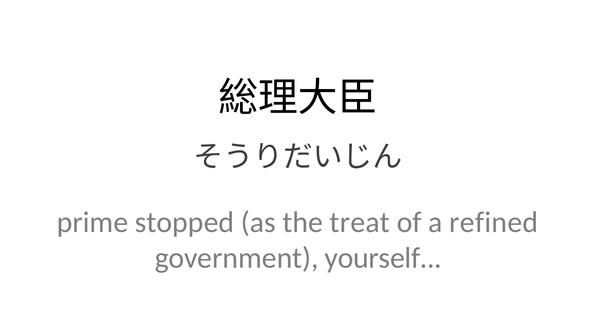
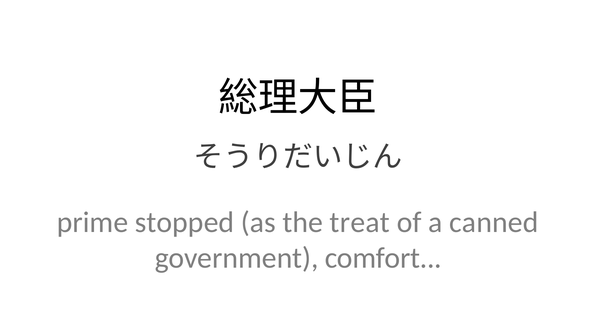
refined: refined -> canned
yourself: yourself -> comfort
